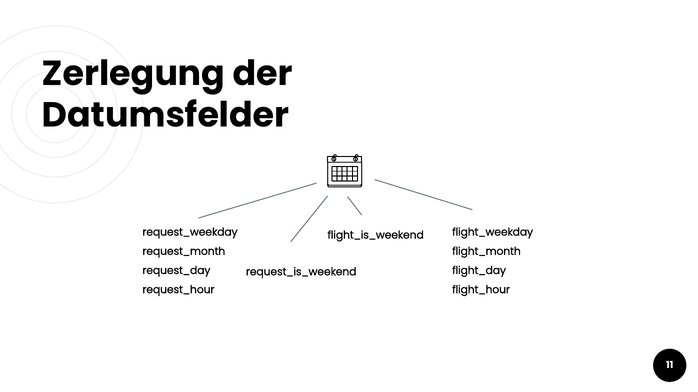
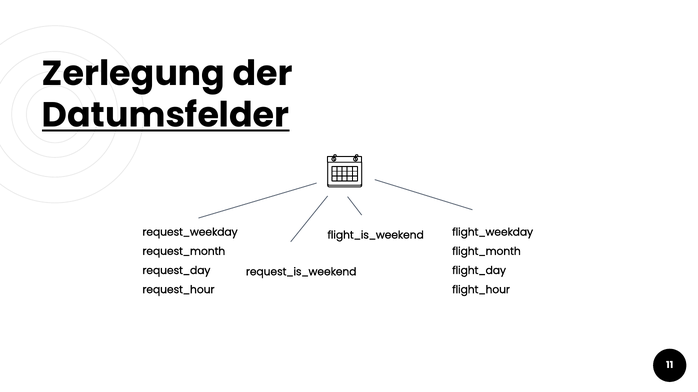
Datumsfelder underline: none -> present
